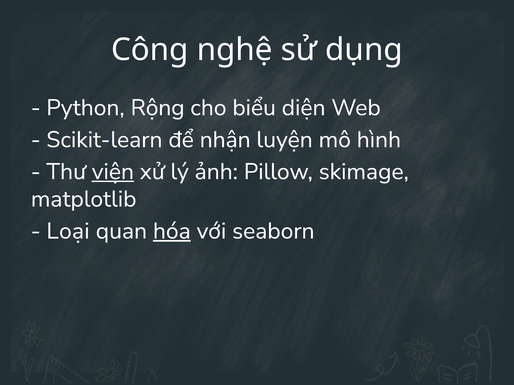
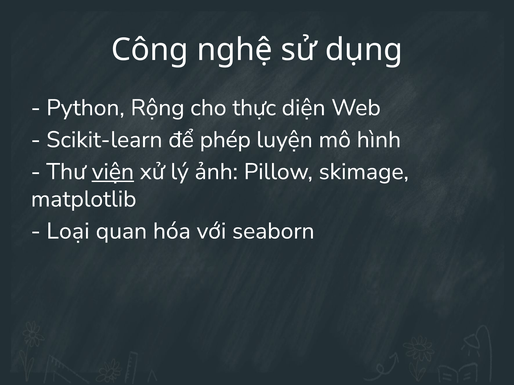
biểu: biểu -> thực
nhận: nhận -> phép
hóa underline: present -> none
